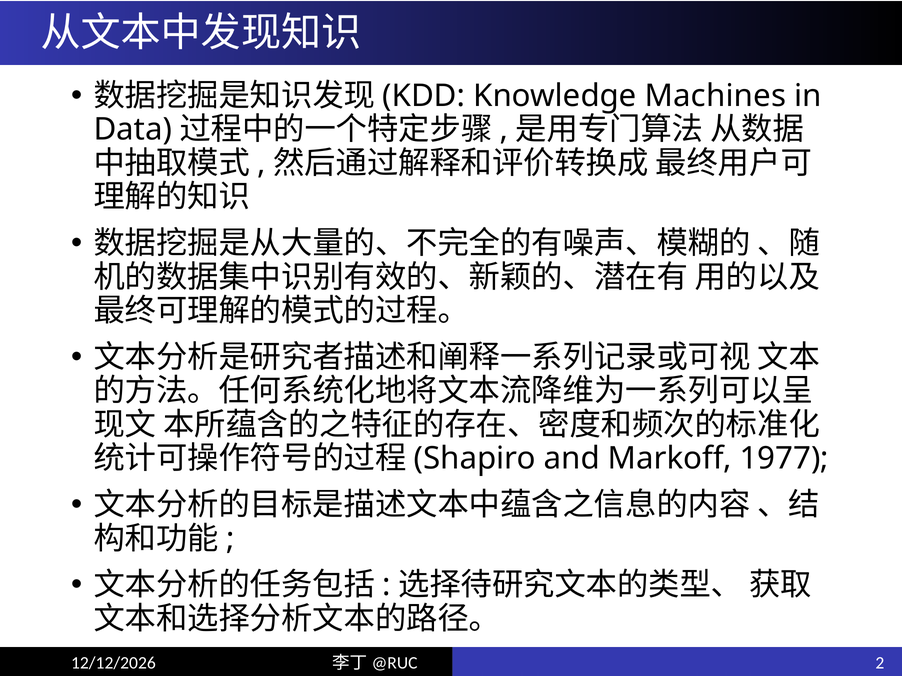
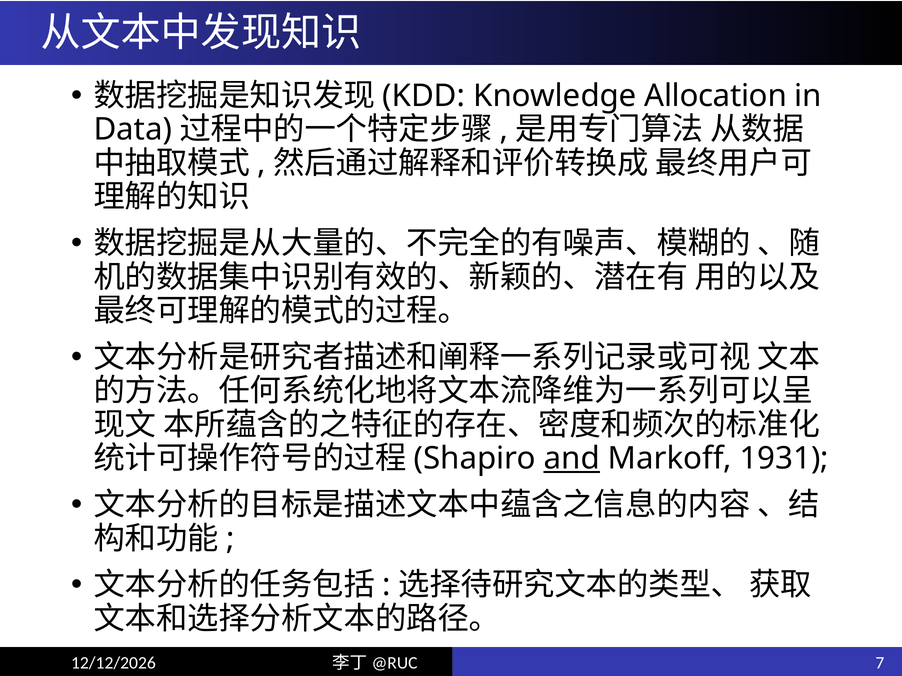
Machines: Machines -> Allocation
and underline: none -> present
1977: 1977 -> 1931
2: 2 -> 7
